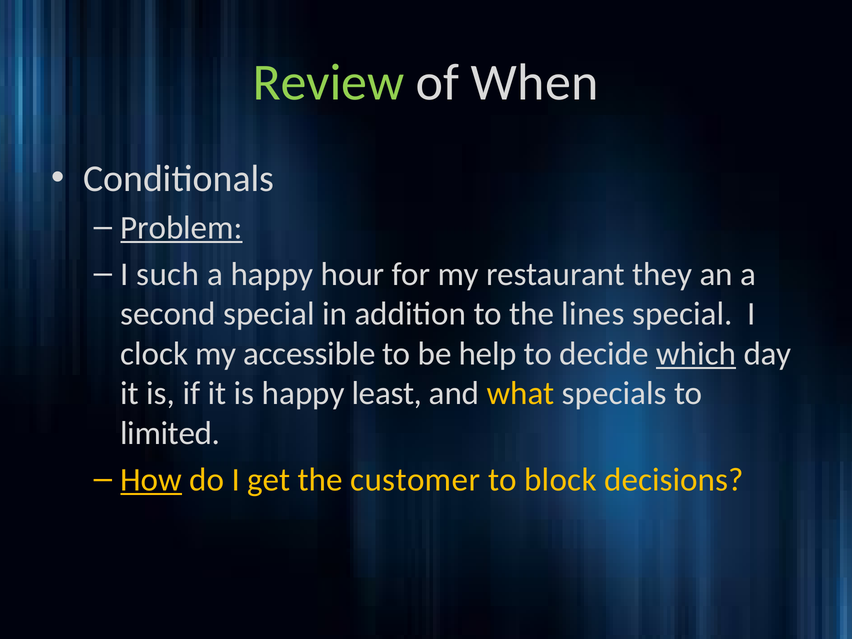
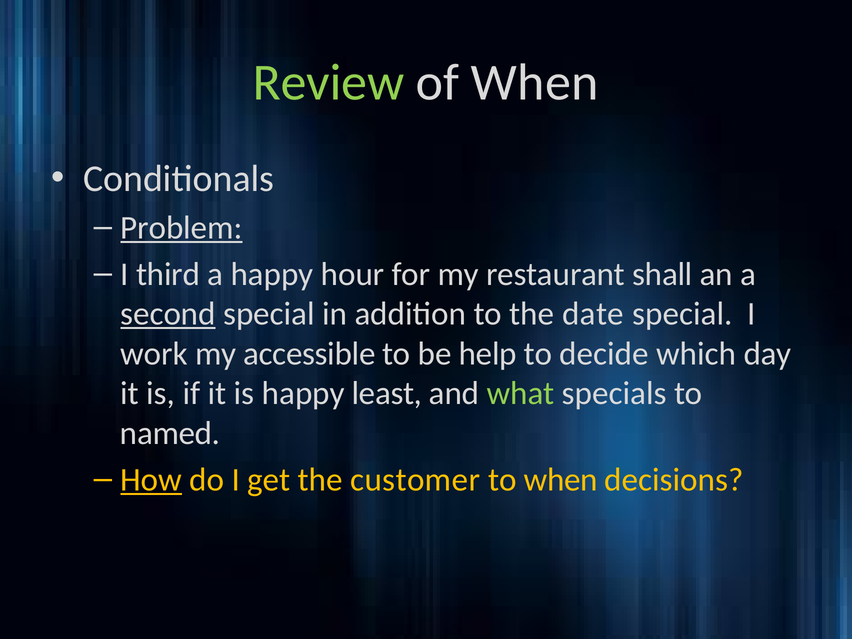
such: such -> third
they: they -> shall
second underline: none -> present
lines: lines -> date
clock: clock -> work
which underline: present -> none
what colour: yellow -> light green
limited: limited -> named
to block: block -> when
